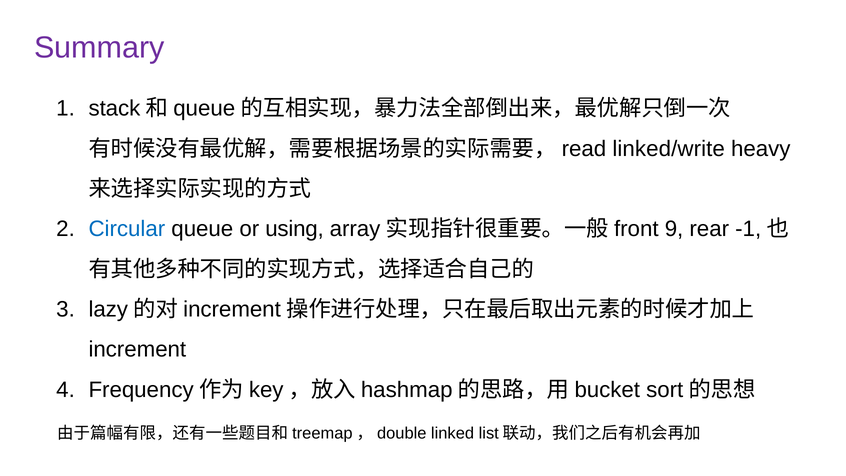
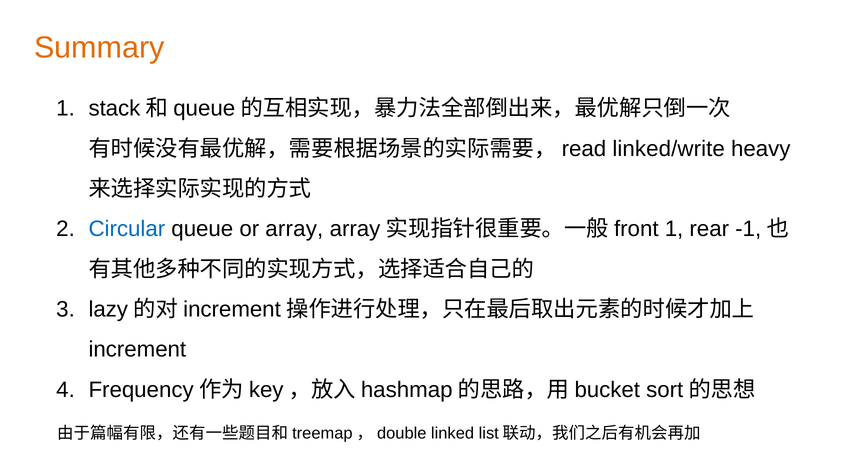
Summary colour: purple -> orange
or using: using -> array
9 at (674, 229): 9 -> 1
